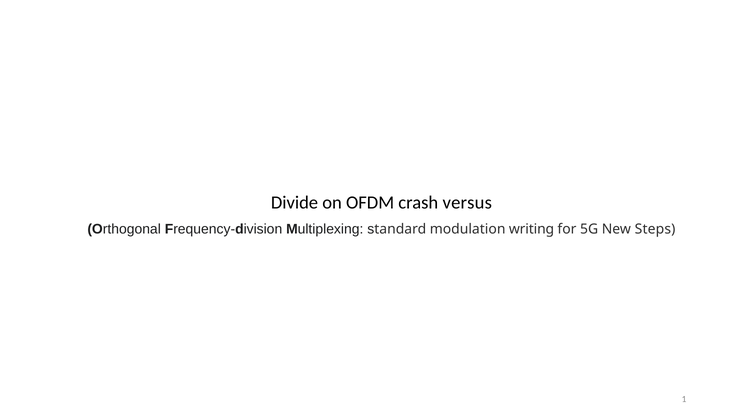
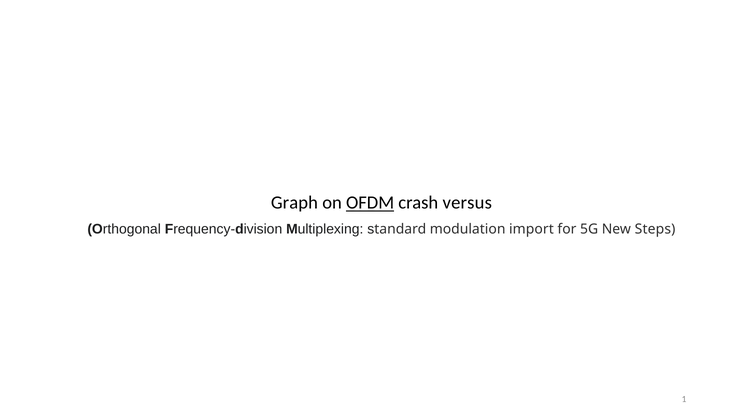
Divide: Divide -> Graph
OFDM underline: none -> present
writing: writing -> import
